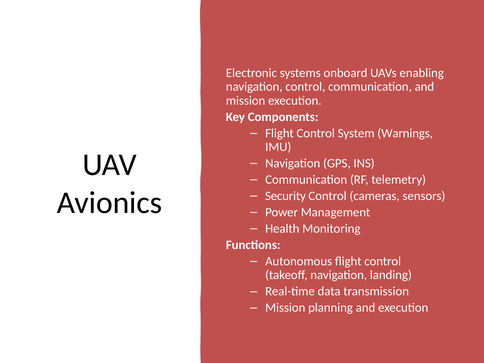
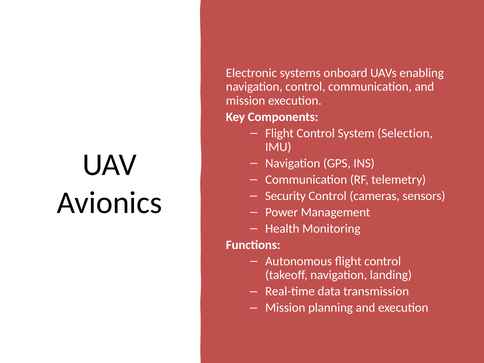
Warnings: Warnings -> Selection
